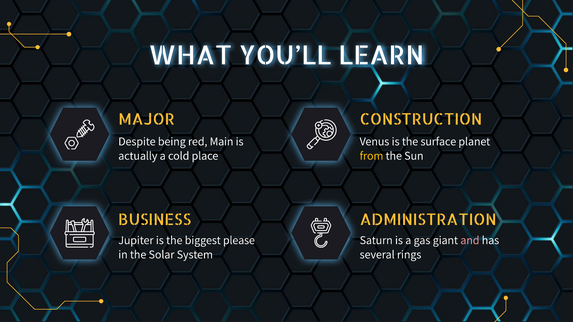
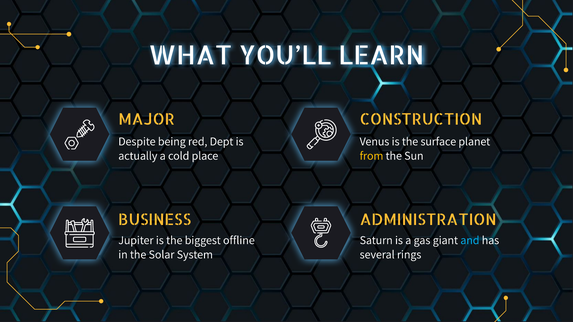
Main: Main -> Dept
please: please -> offline
and colour: pink -> light blue
